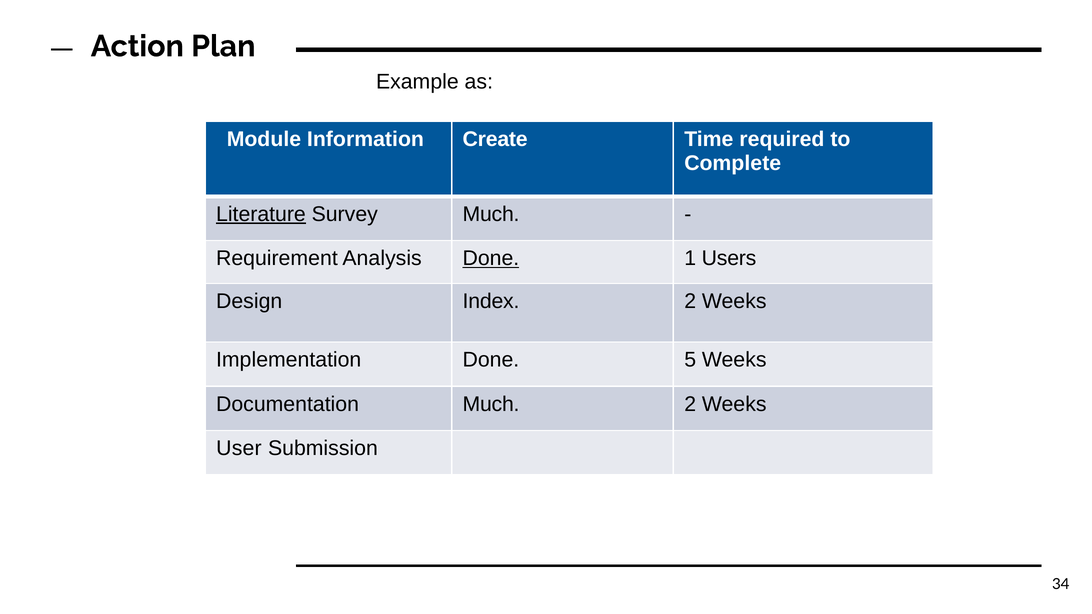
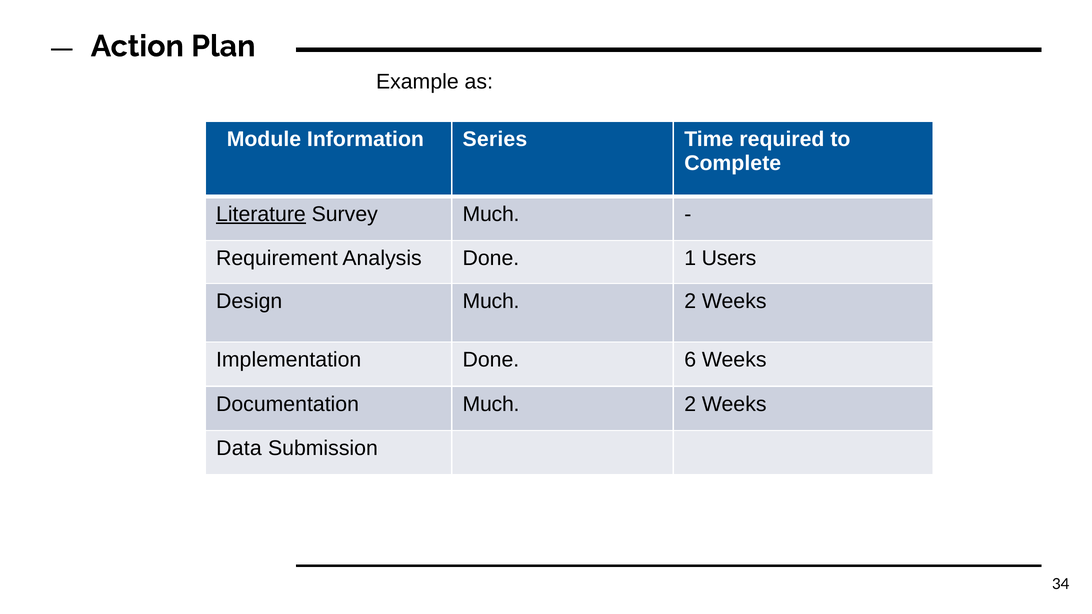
Create: Create -> Series
Done at (491, 258) underline: present -> none
Design Index: Index -> Much
5: 5 -> 6
User: User -> Data
